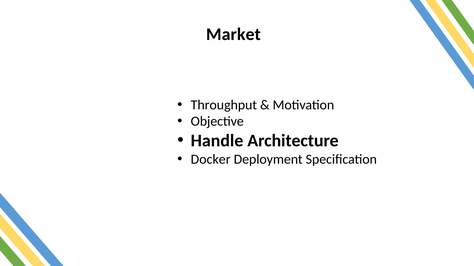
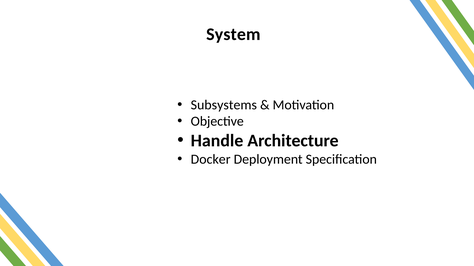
Market: Market -> System
Throughput: Throughput -> Subsystems
